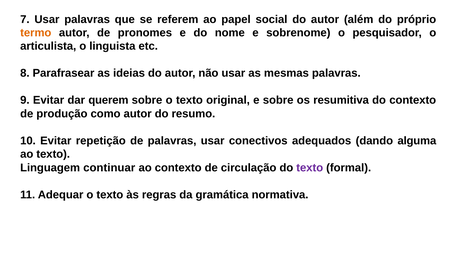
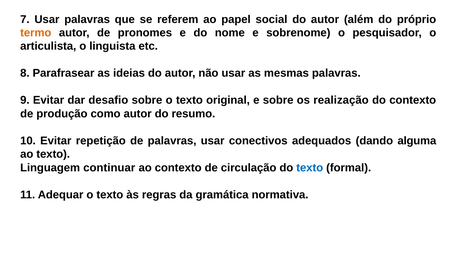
querem: querem -> desafio
resumitiva: resumitiva -> realização
texto at (310, 167) colour: purple -> blue
